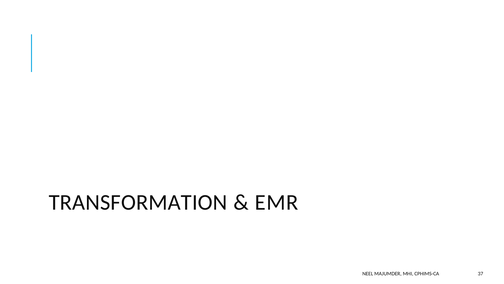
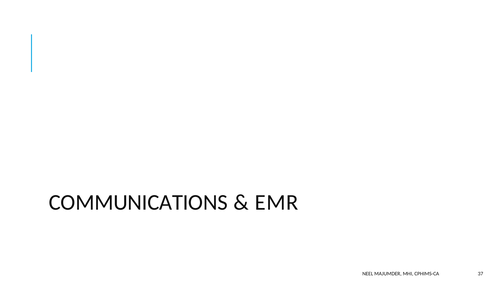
TRANSFORMATION: TRANSFORMATION -> COMMUNICATIONS
